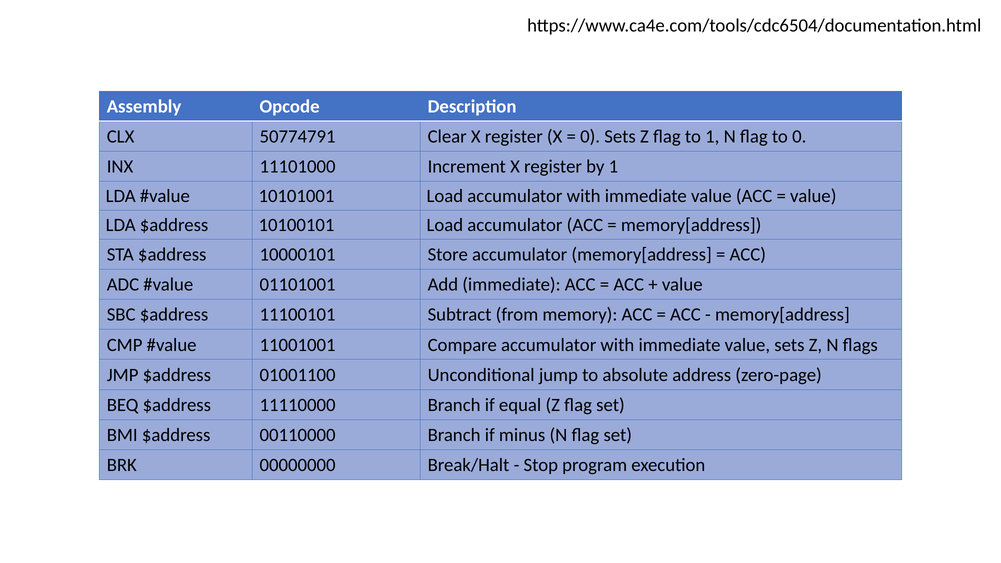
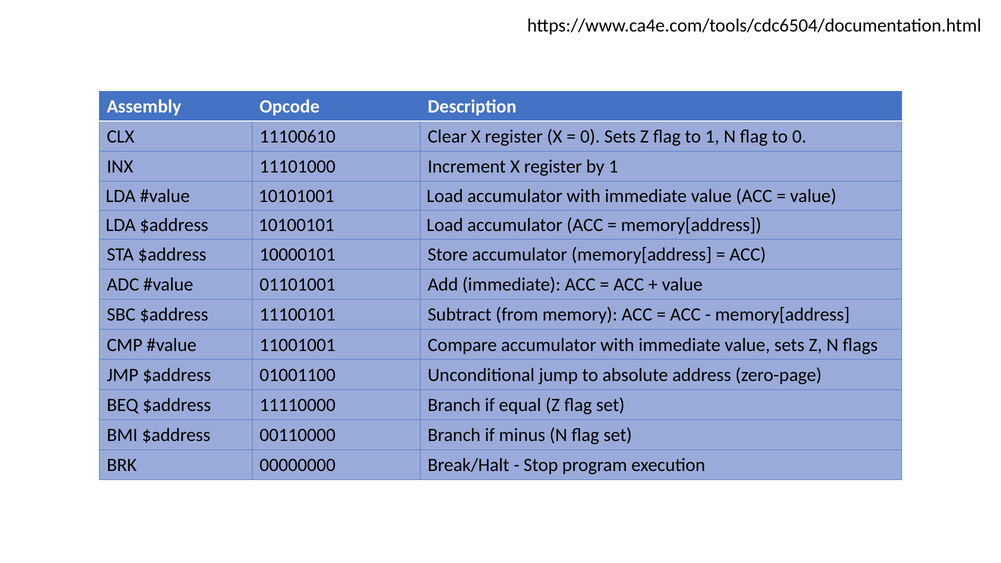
50774791: 50774791 -> 11100610
